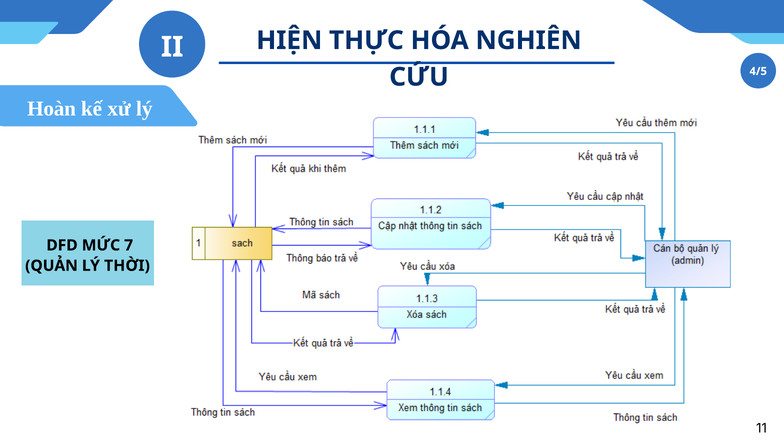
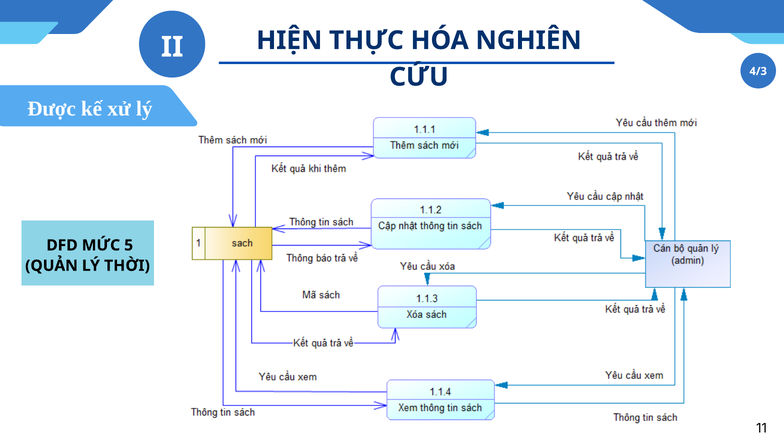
4/5: 4/5 -> 4/3
Hoàn: Hoàn -> Được
7: 7 -> 5
